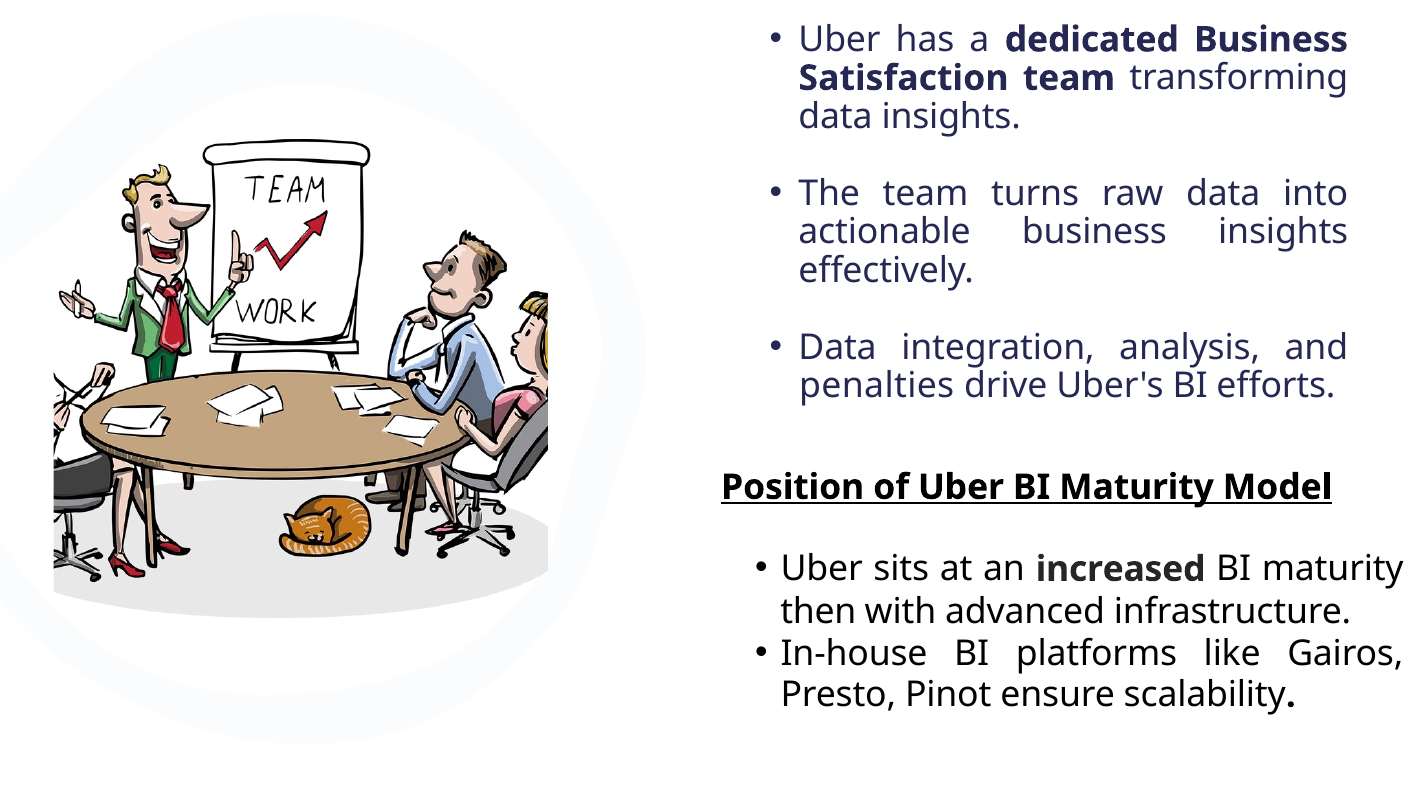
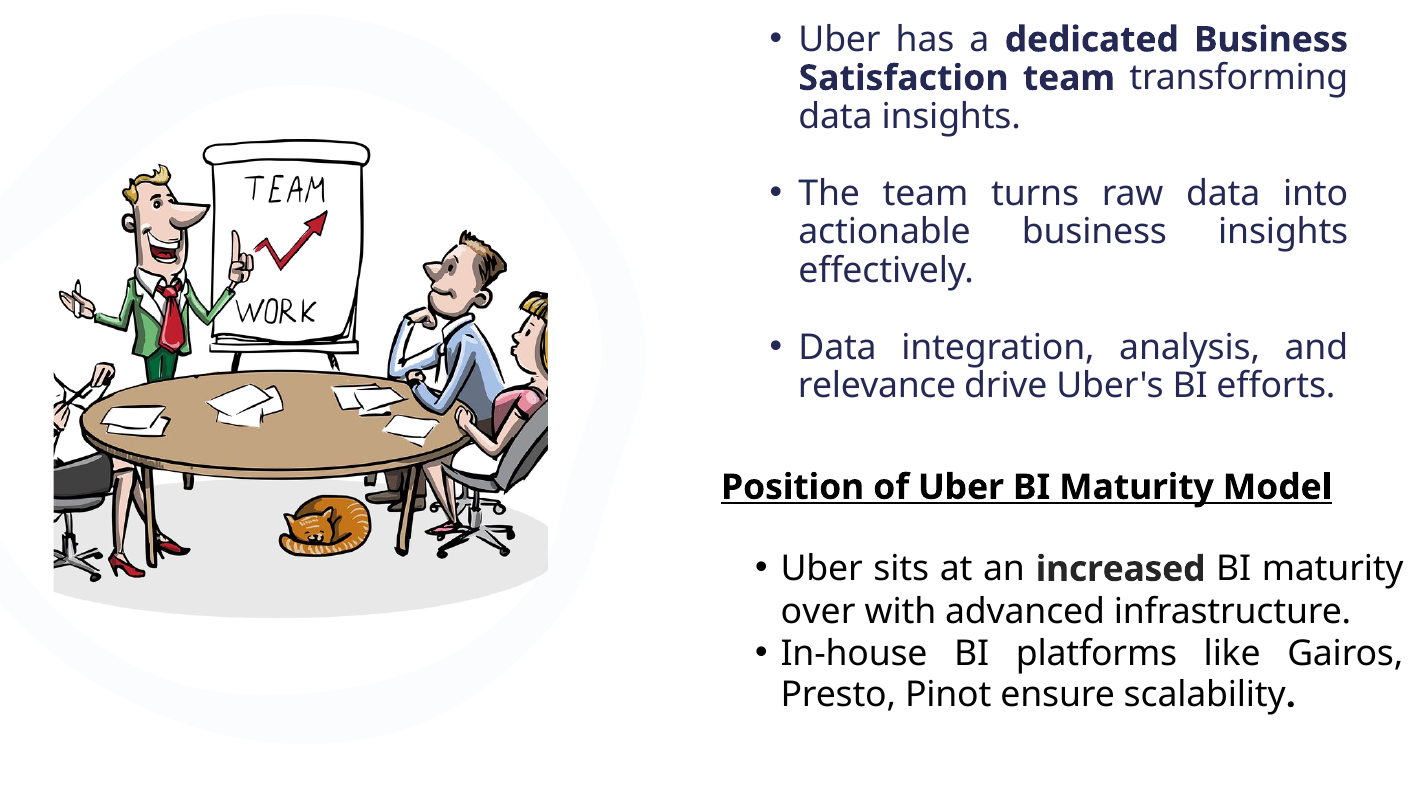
penalties: penalties -> relevance
then: then -> over
